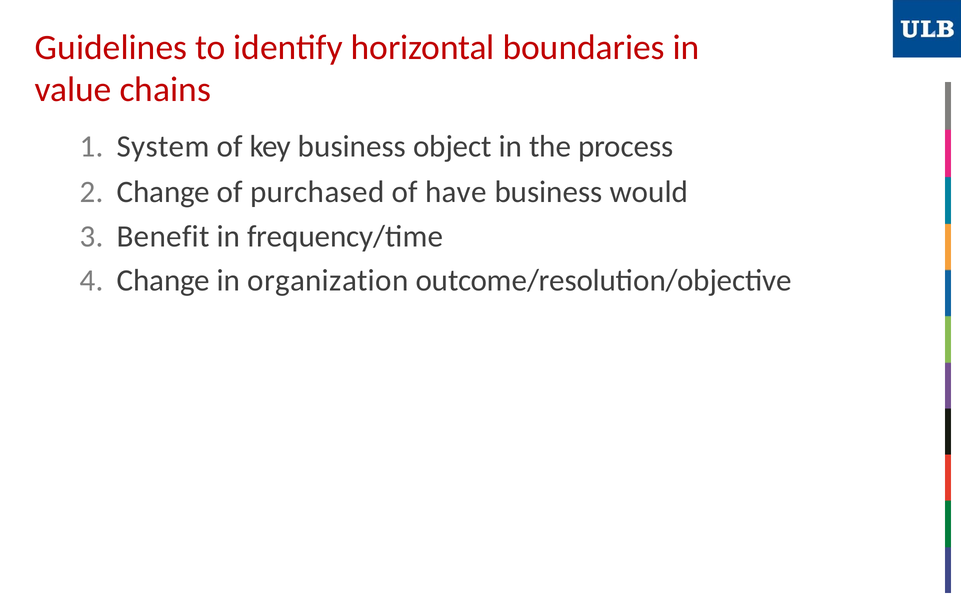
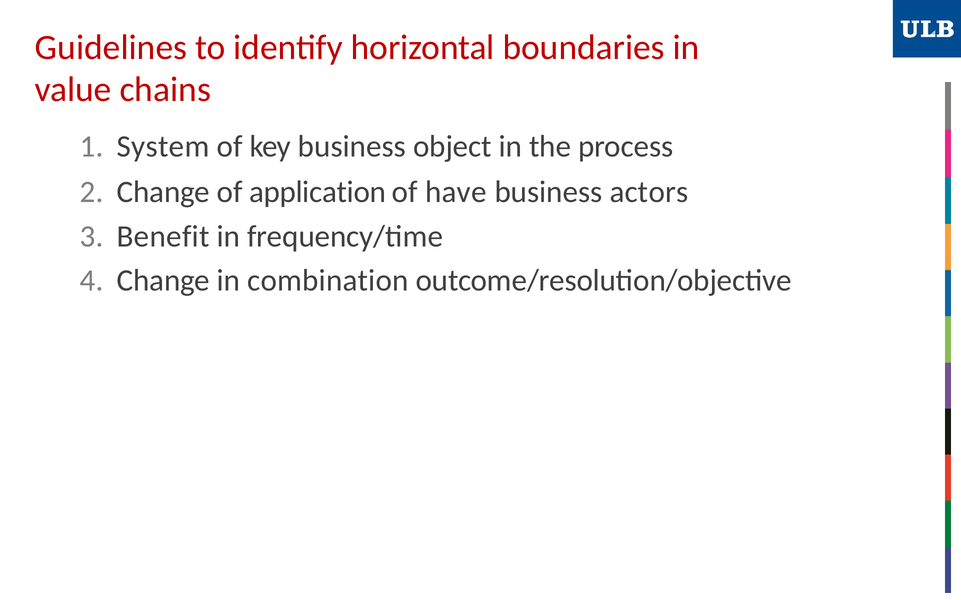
purchased: purchased -> application
would: would -> actors
organization: organization -> combination
